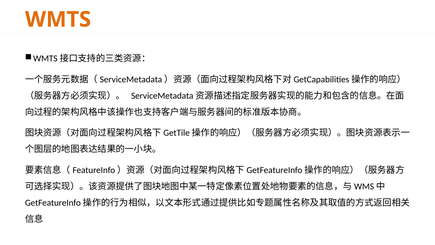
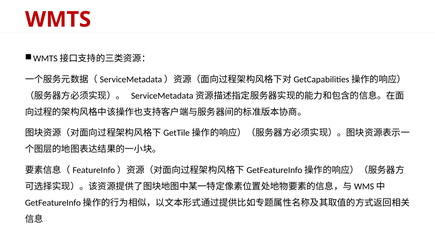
WMTS colour: orange -> red
